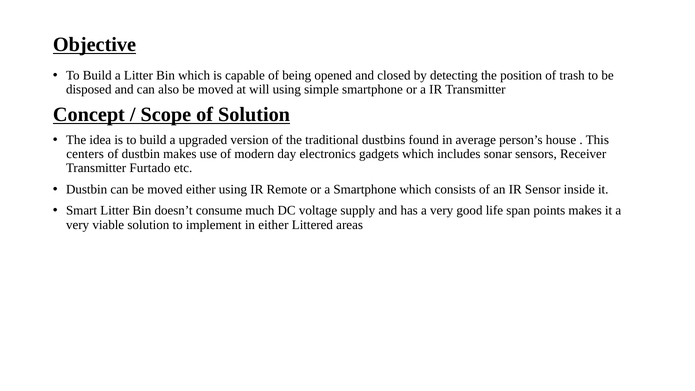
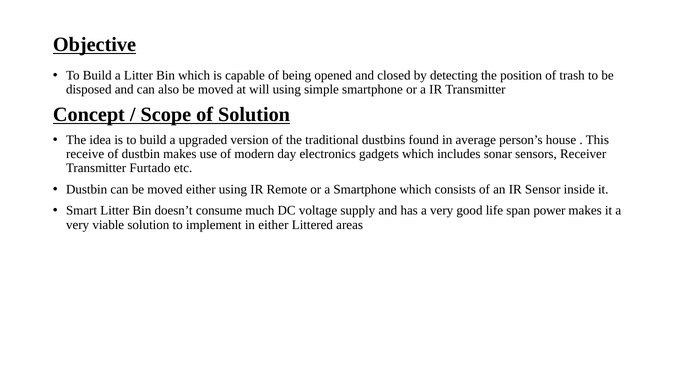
centers: centers -> receive
points: points -> power
